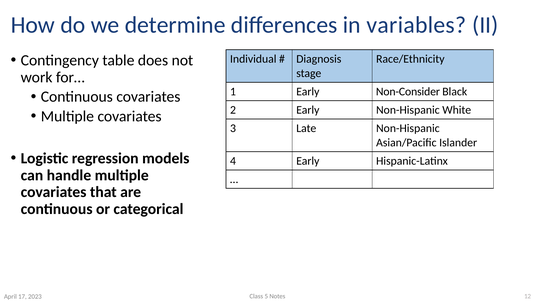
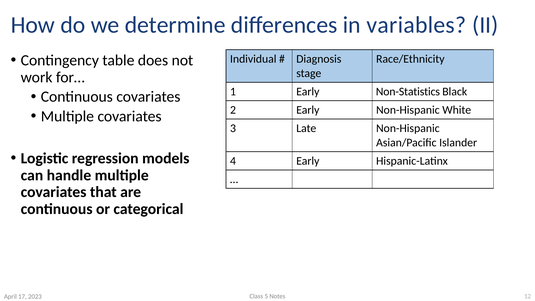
Non-Consider: Non-Consider -> Non-Statistics
